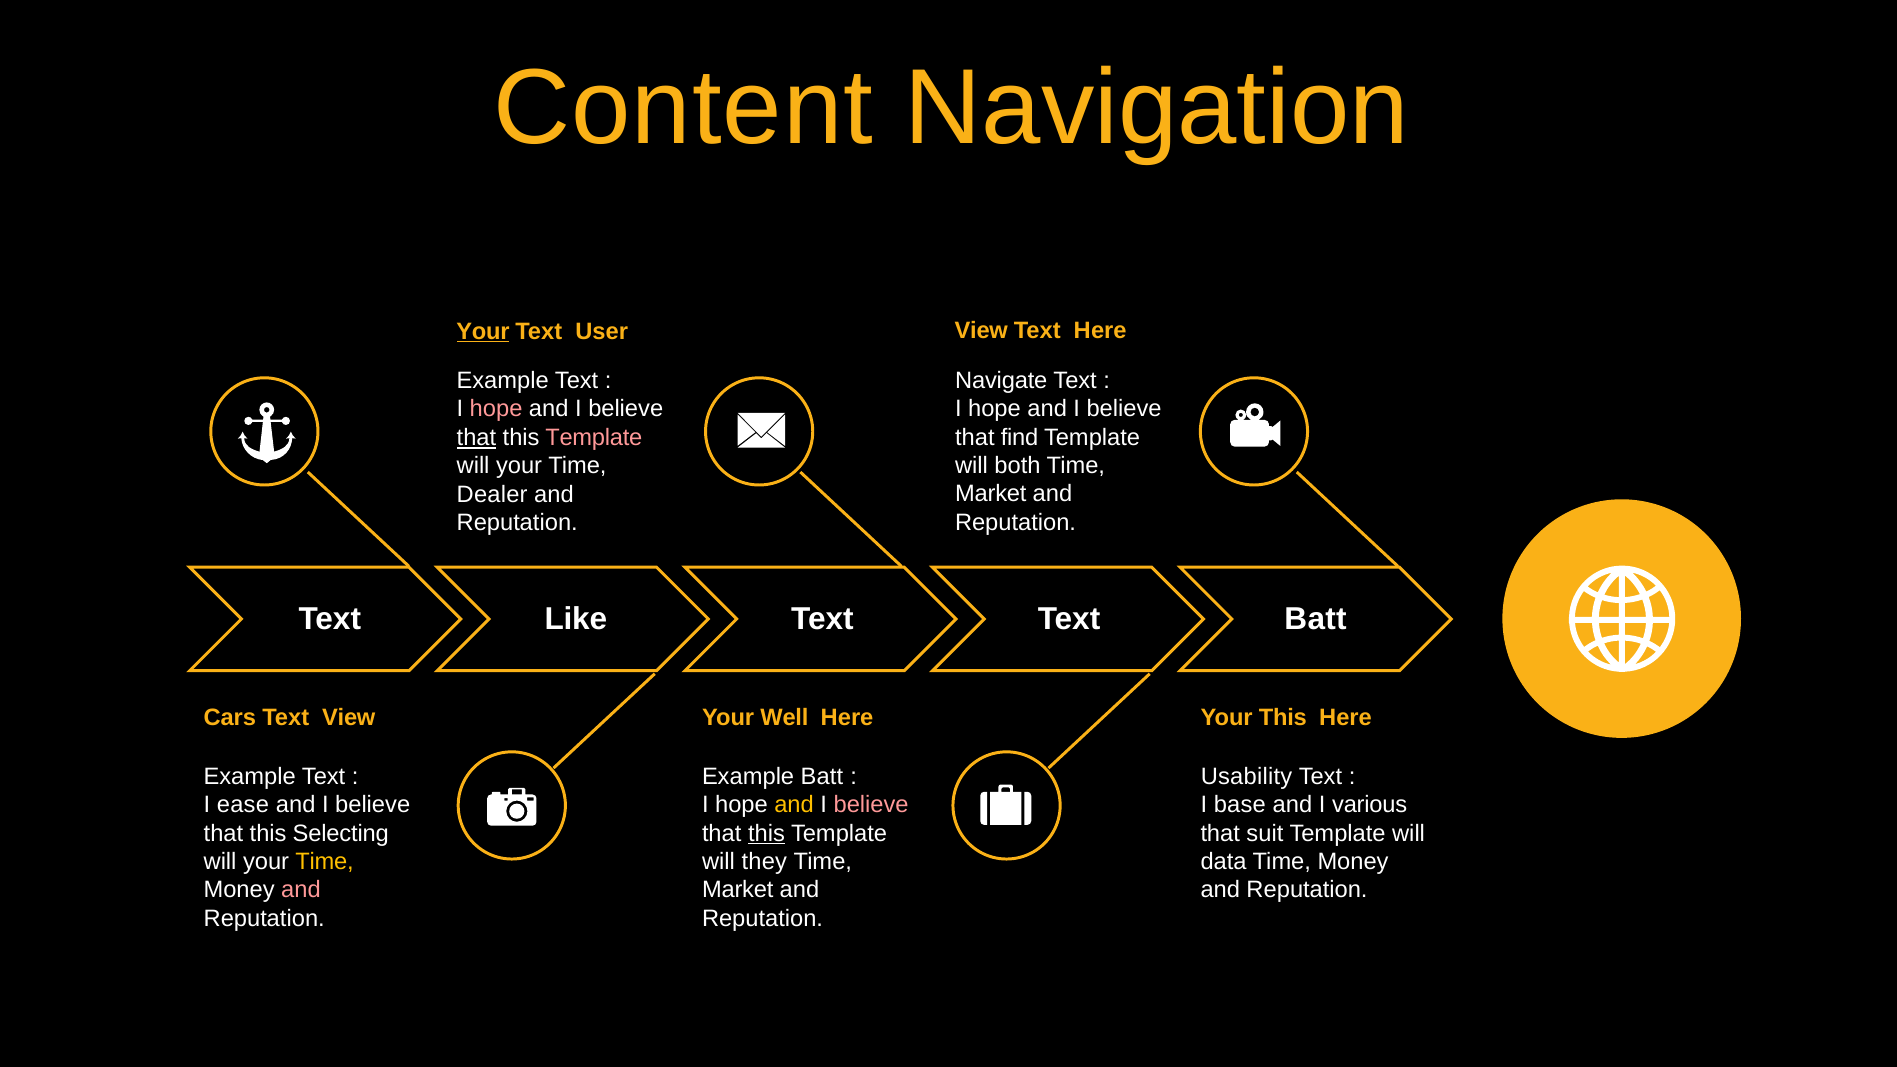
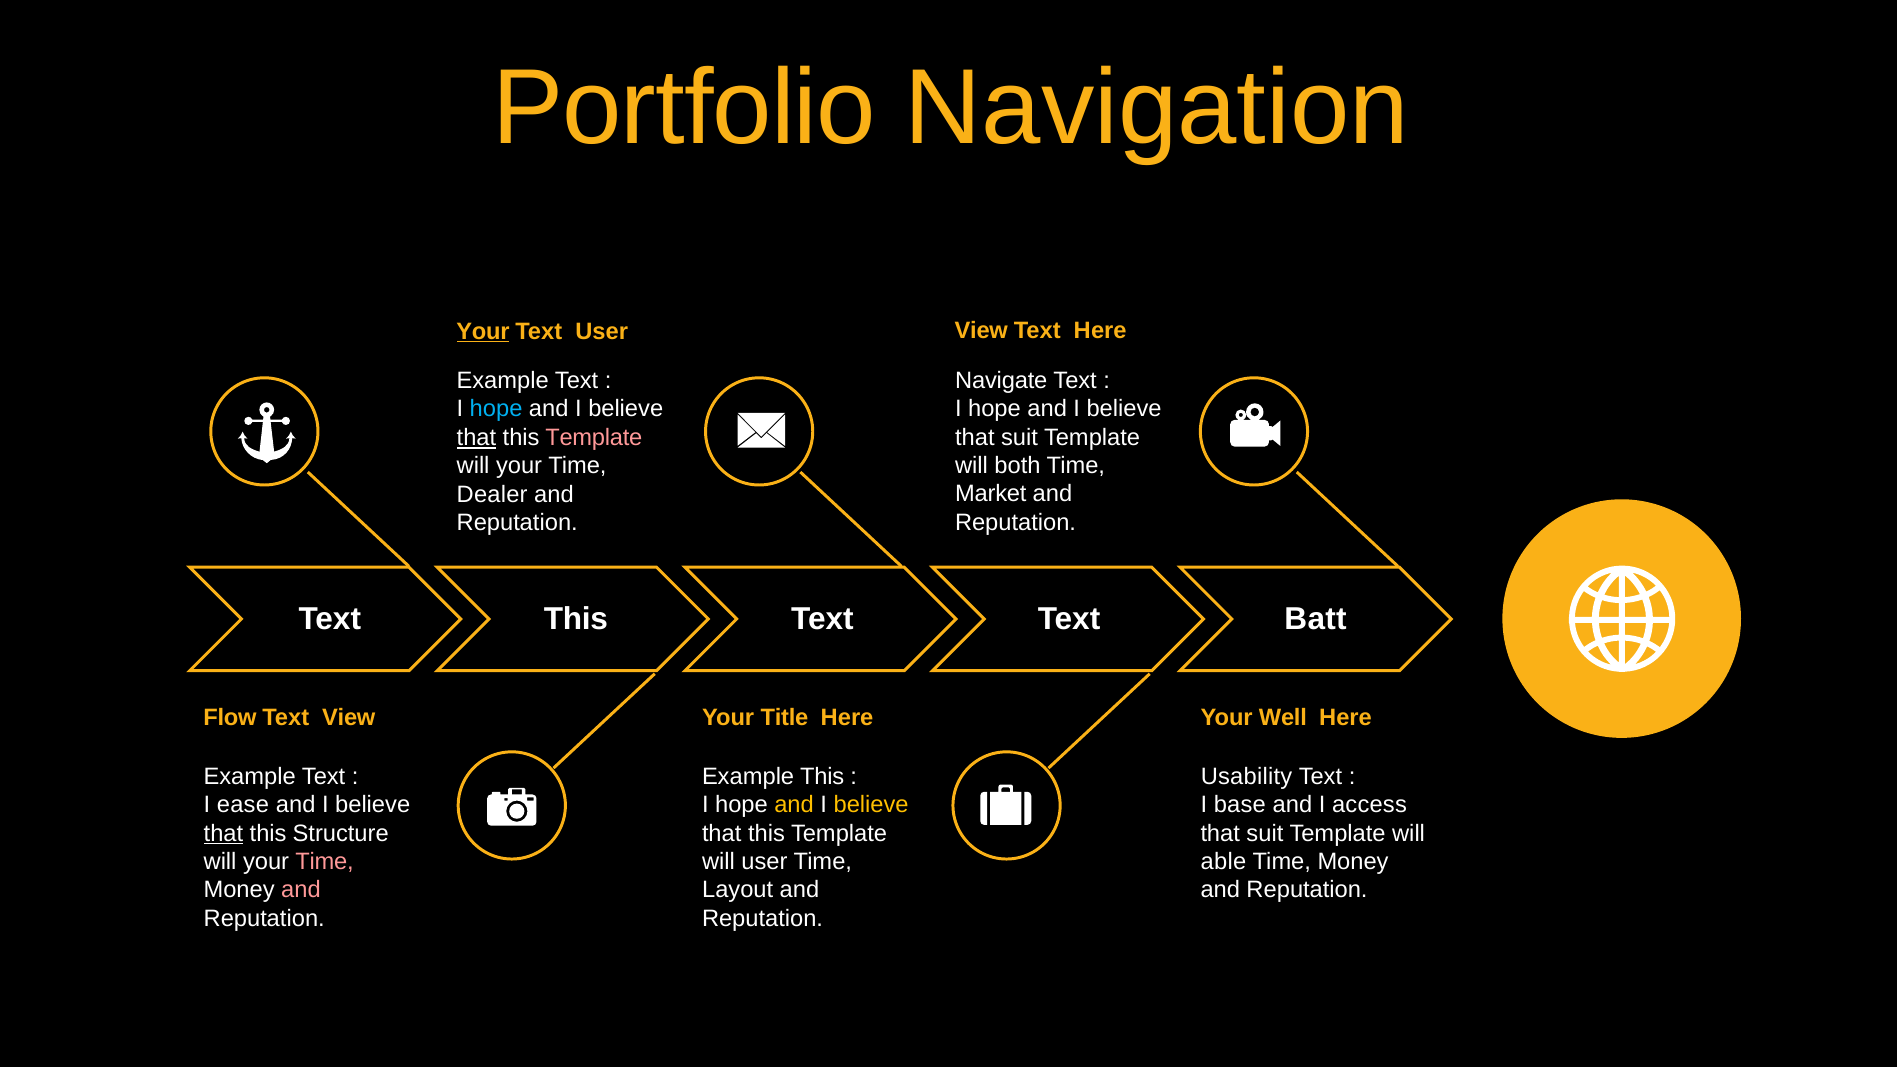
Content: Content -> Portfolio
hope at (496, 409) colour: pink -> light blue
find at (1020, 437): find -> suit
Text Like: Like -> This
Cars: Cars -> Flow
Well: Well -> Title
Your This: This -> Well
Example Batt: Batt -> This
believe at (871, 805) colour: pink -> yellow
various: various -> access
that at (223, 833) underline: none -> present
Selecting: Selecting -> Structure
this at (766, 833) underline: present -> none
Time at (325, 862) colour: yellow -> pink
will they: they -> user
data: data -> able
Market at (738, 890): Market -> Layout
